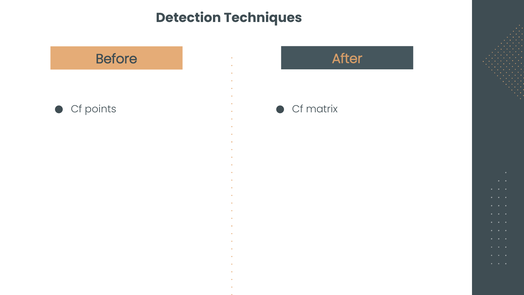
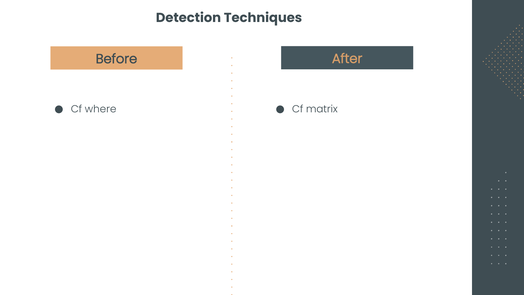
points: points -> where
